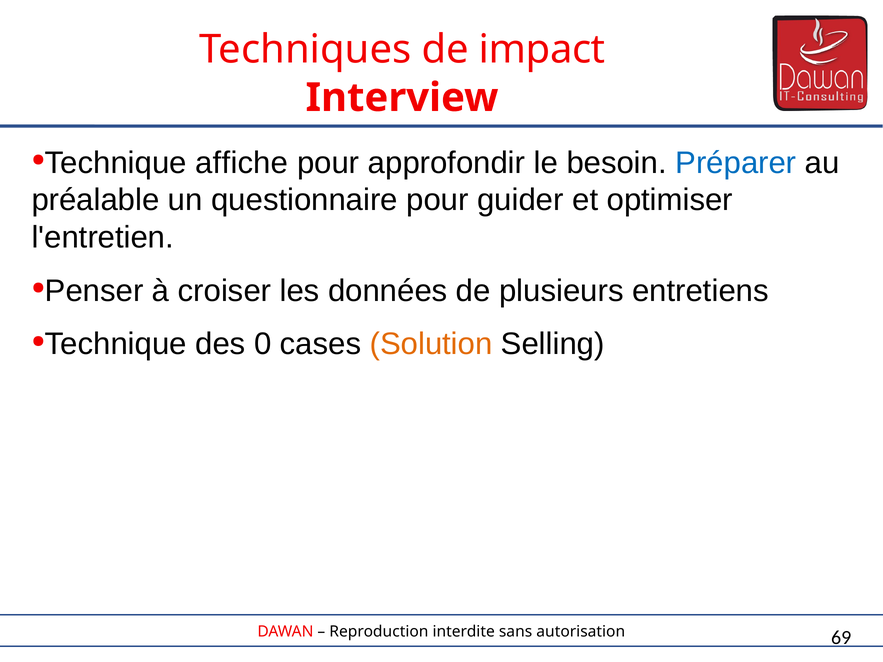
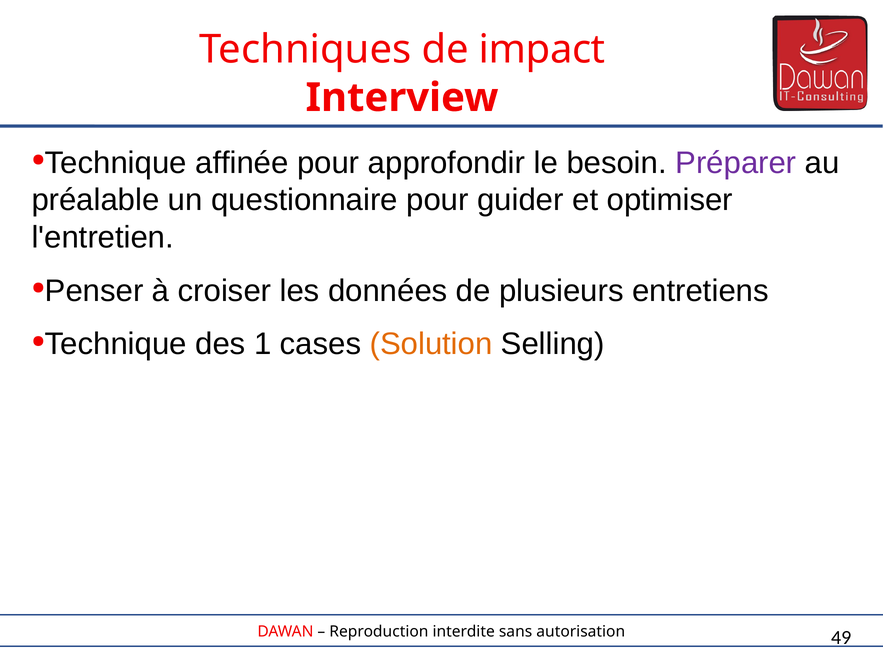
affiche: affiche -> affinée
Préparer colour: blue -> purple
0: 0 -> 1
69: 69 -> 49
